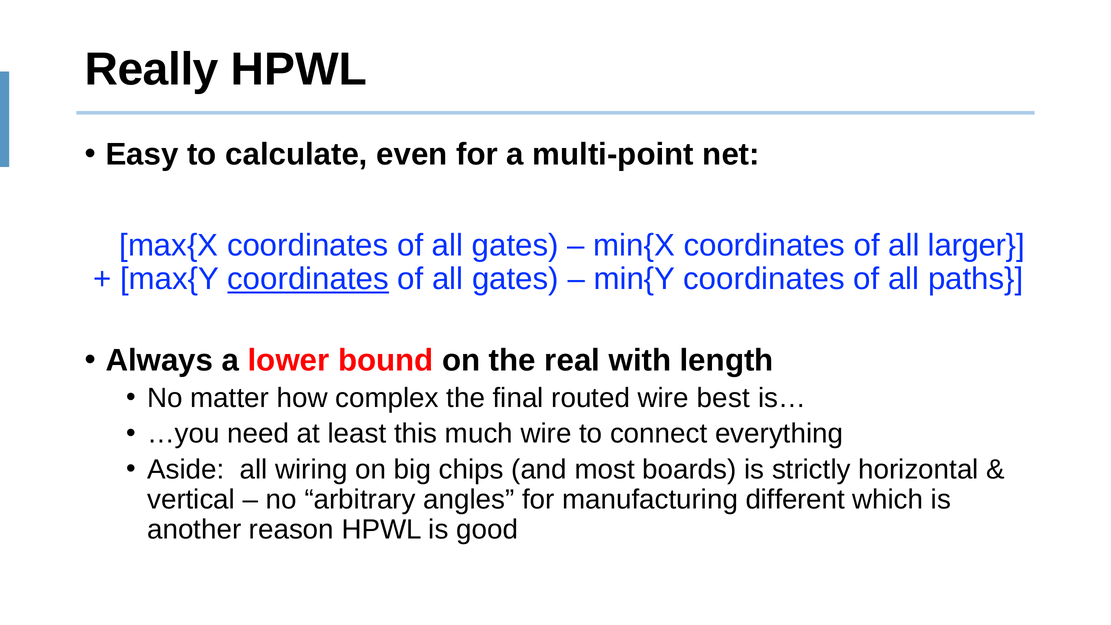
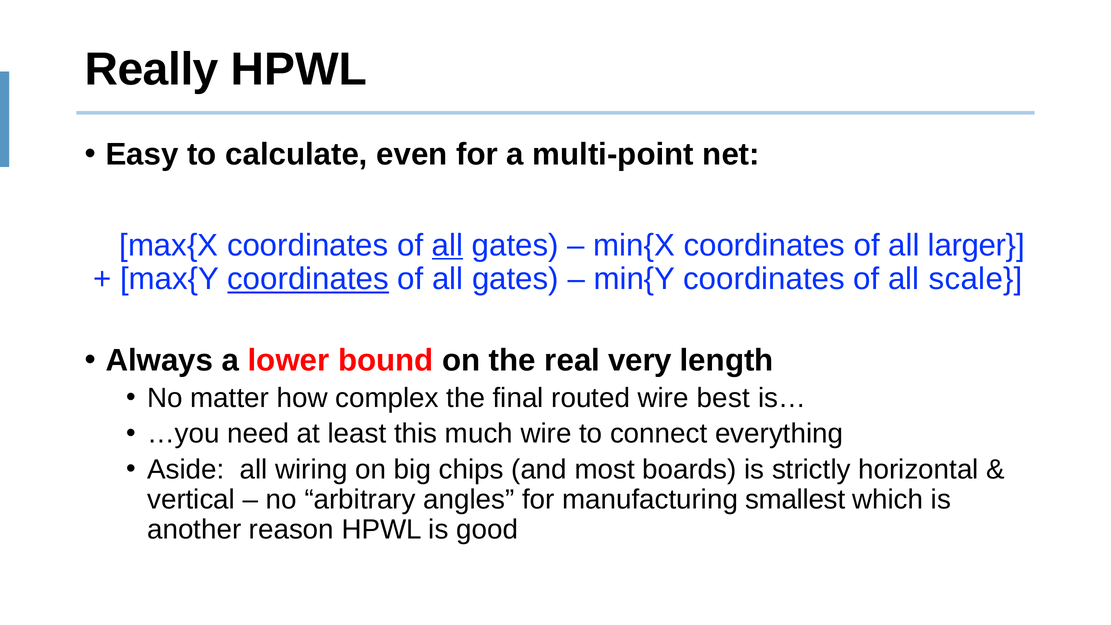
all at (448, 245) underline: none -> present
paths: paths -> scale
with: with -> very
different: different -> smallest
